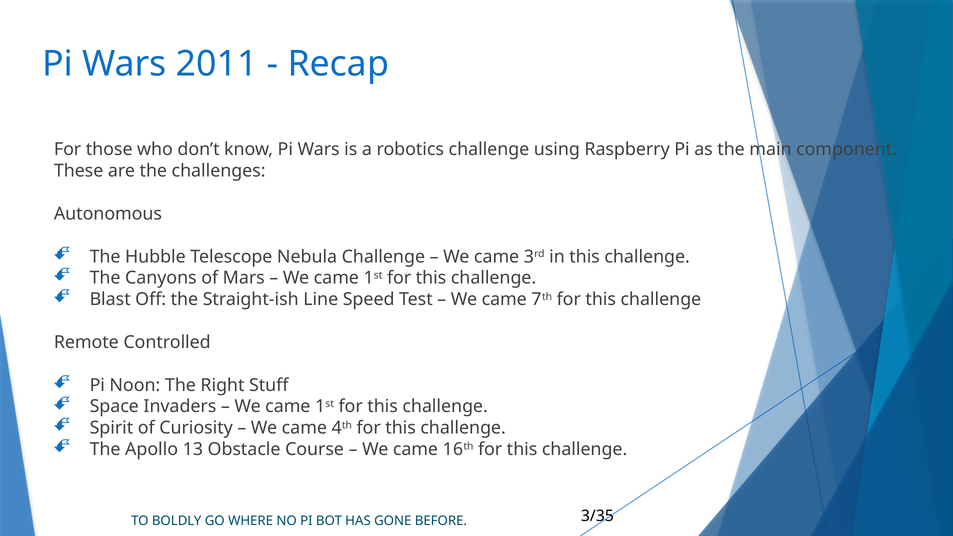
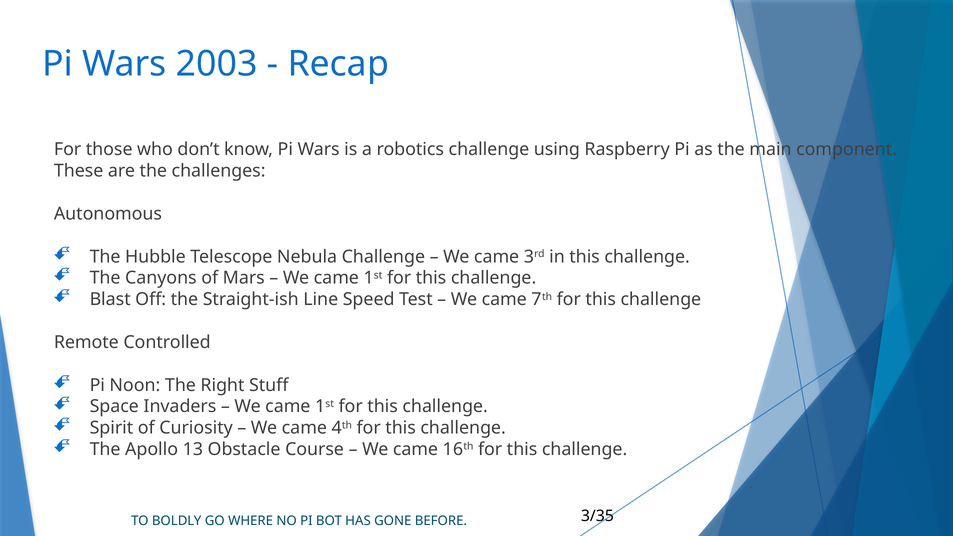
2011: 2011 -> 2003
